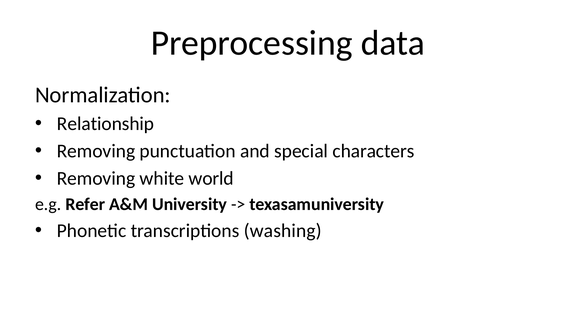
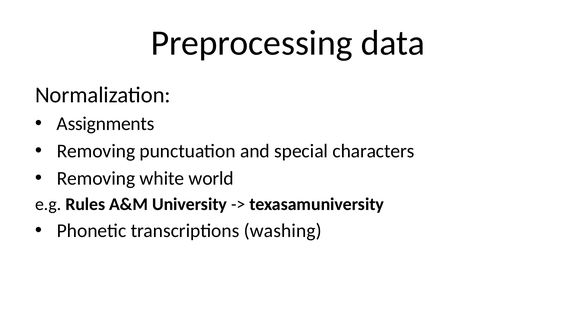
Relationship: Relationship -> Assignments
Refer: Refer -> Rules
